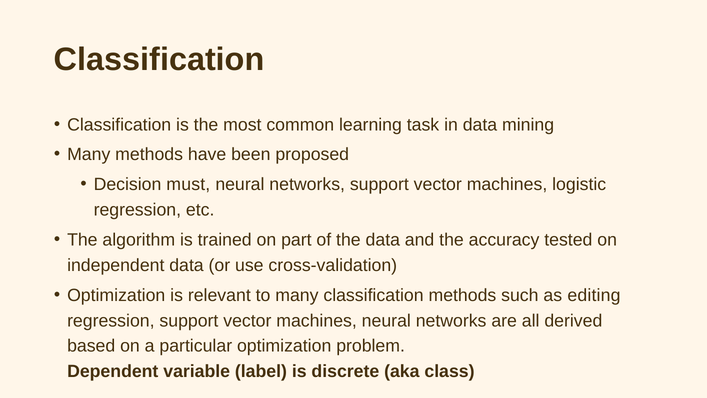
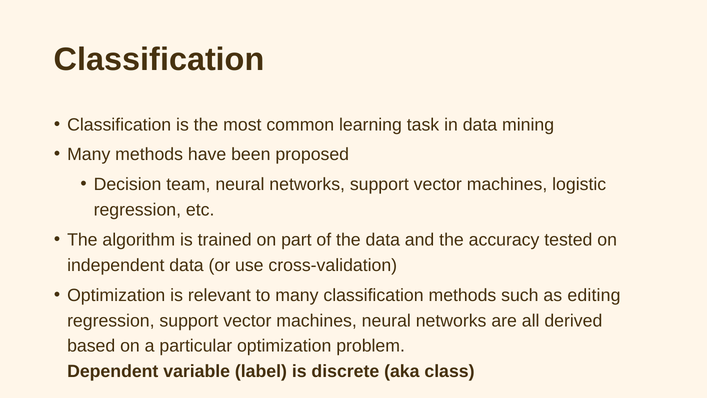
must: must -> team
